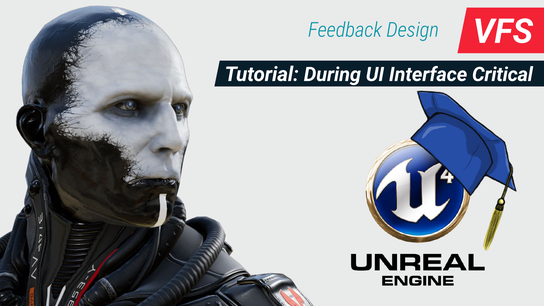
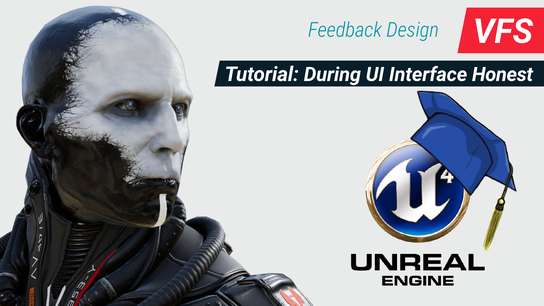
Critical: Critical -> Honest
